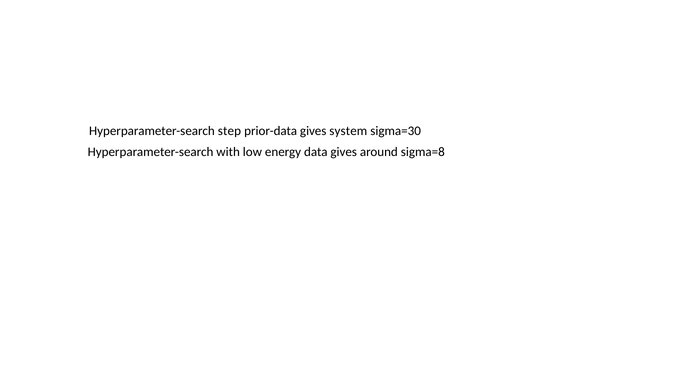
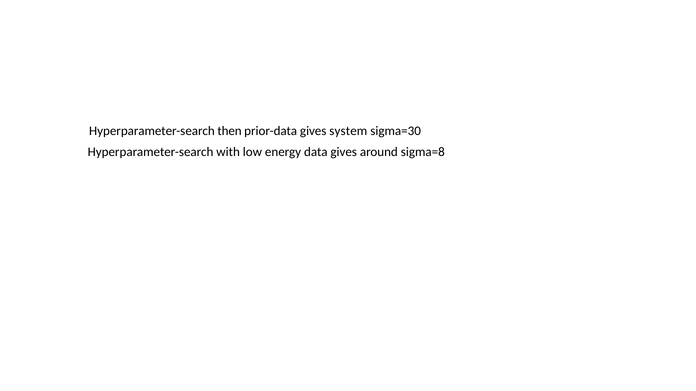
step: step -> then
